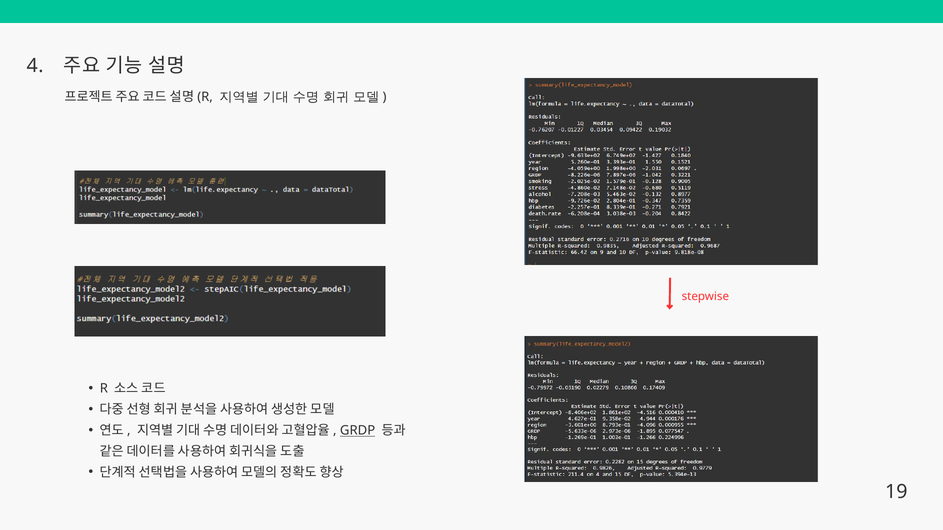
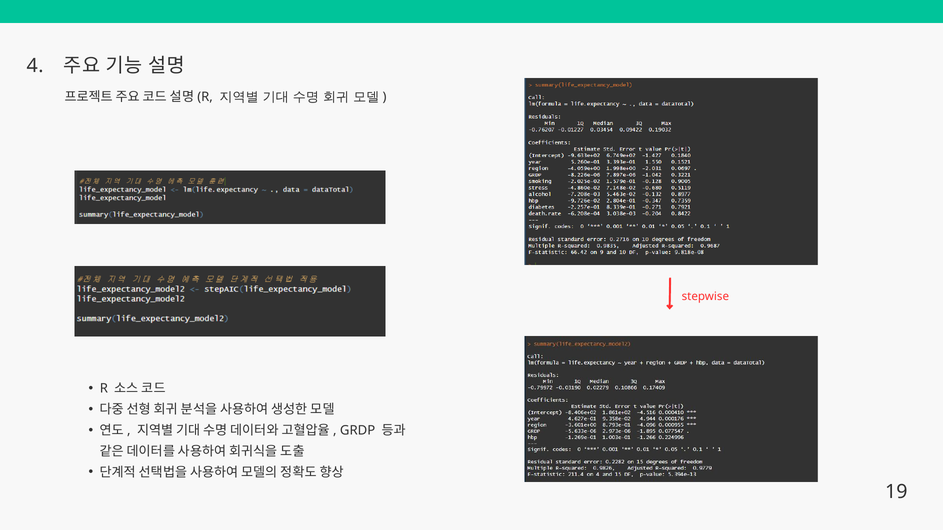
GRDP underline: present -> none
